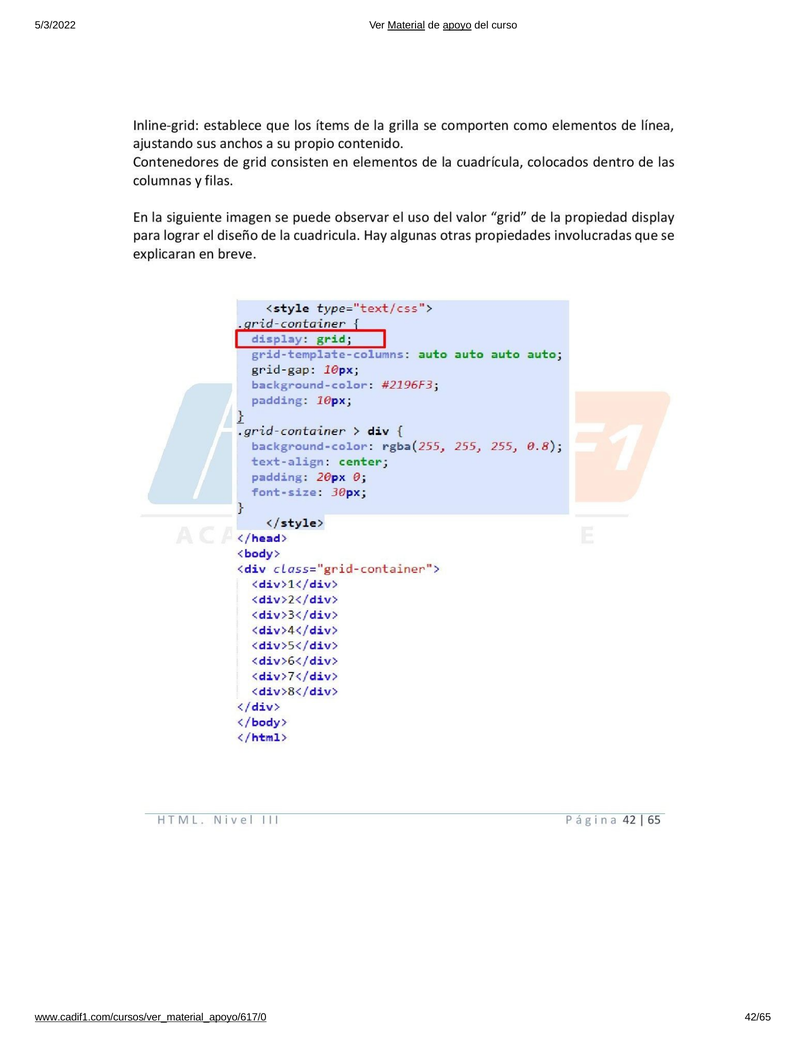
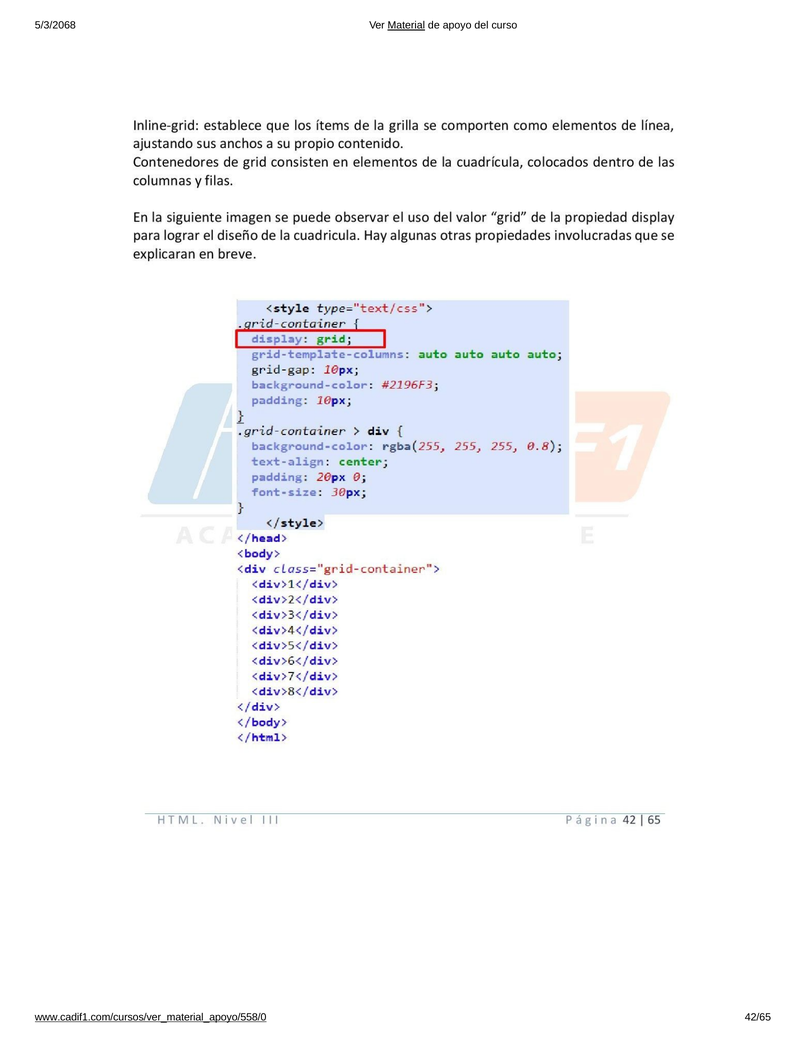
5/3/2022: 5/3/2022 -> 5/3/2068
apoyo underline: present -> none
www.cadif1.com/cursos/ver_material_apoyo/617/0: www.cadif1.com/cursos/ver_material_apoyo/617/0 -> www.cadif1.com/cursos/ver_material_apoyo/558/0
